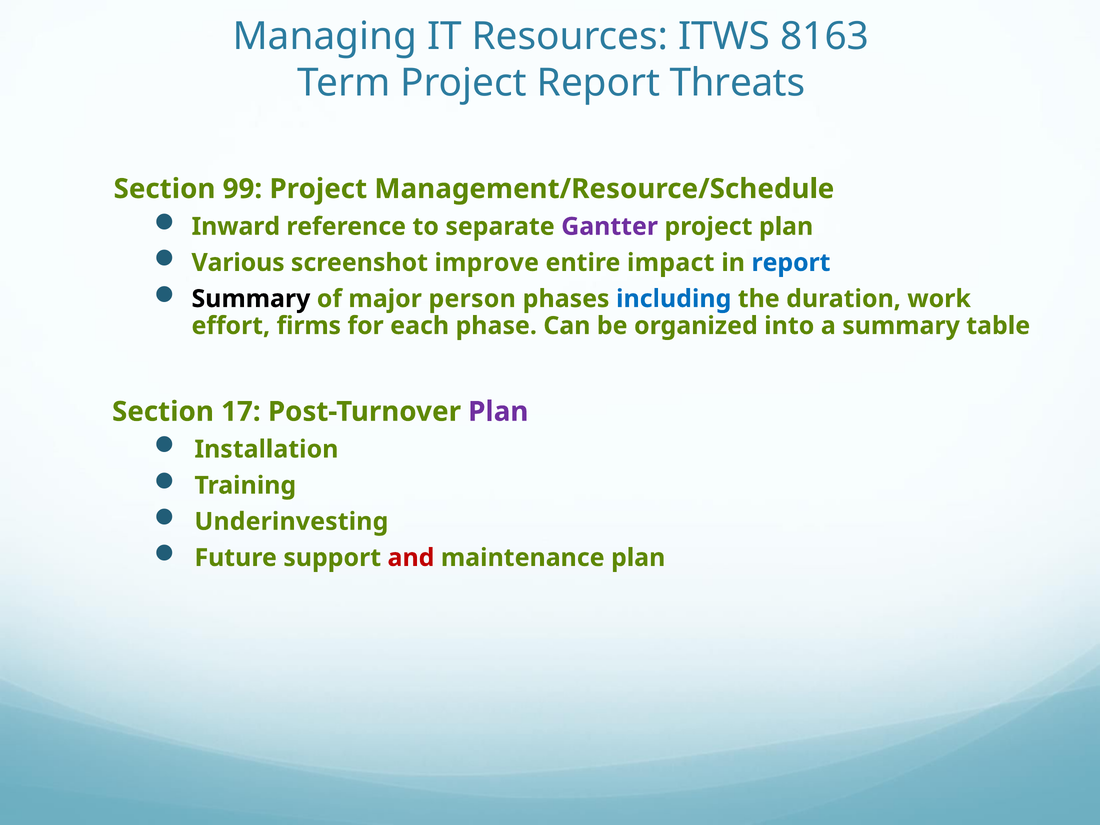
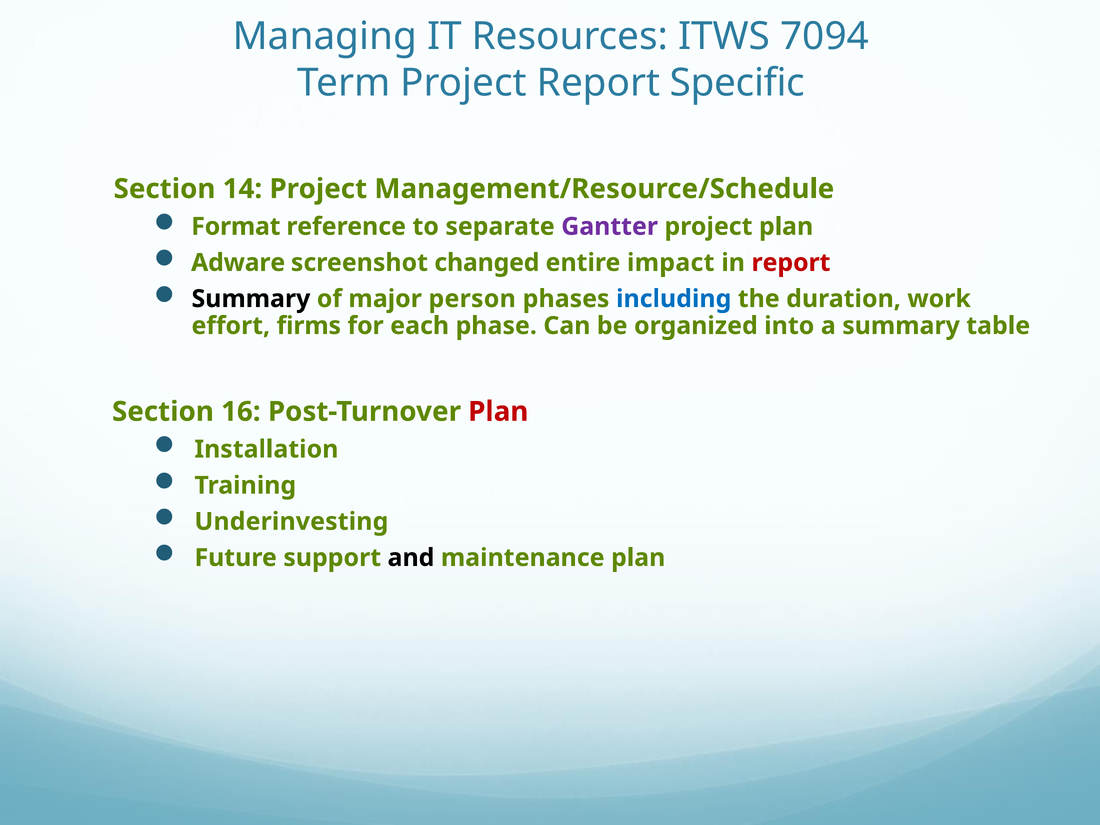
8163: 8163 -> 7094
Threats: Threats -> Specific
99: 99 -> 14
Inward: Inward -> Format
Various: Various -> Adware
improve: improve -> changed
report at (791, 263) colour: blue -> red
17: 17 -> 16
Plan at (498, 412) colour: purple -> red
and colour: red -> black
